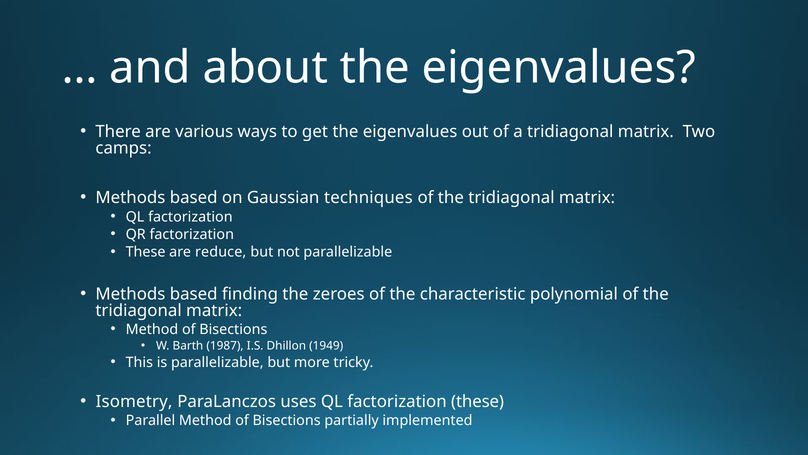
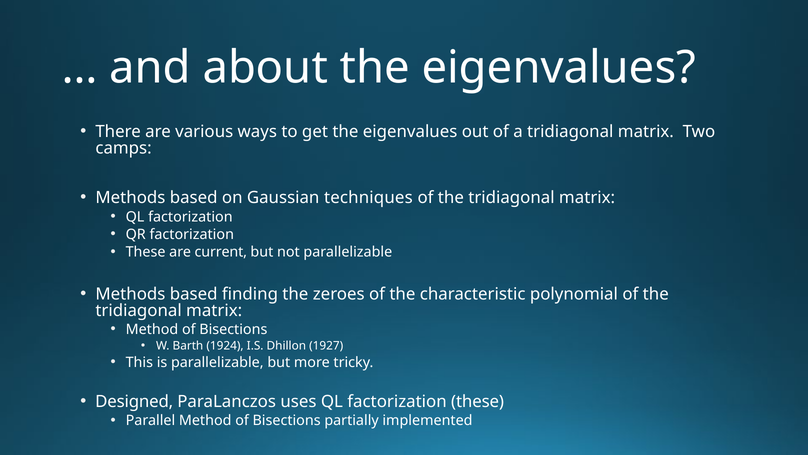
reduce: reduce -> current
1987: 1987 -> 1924
1949: 1949 -> 1927
Isometry: Isometry -> Designed
